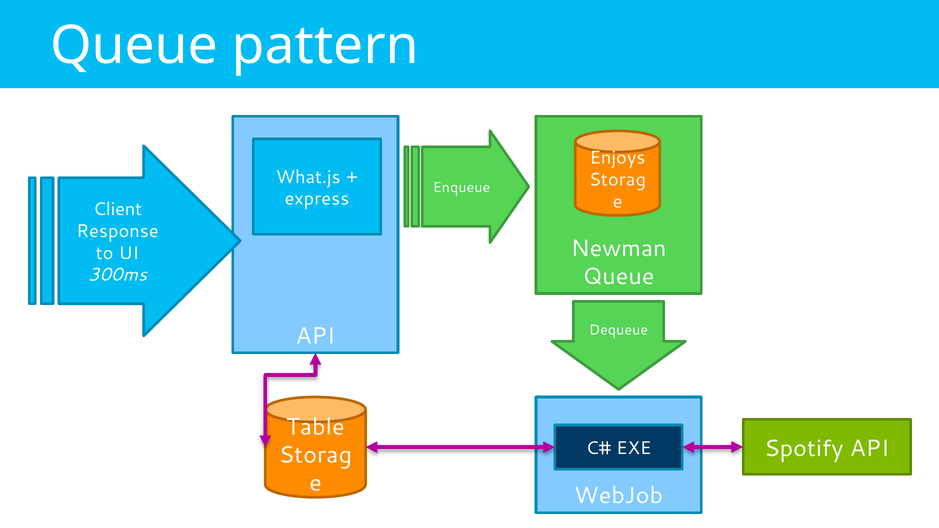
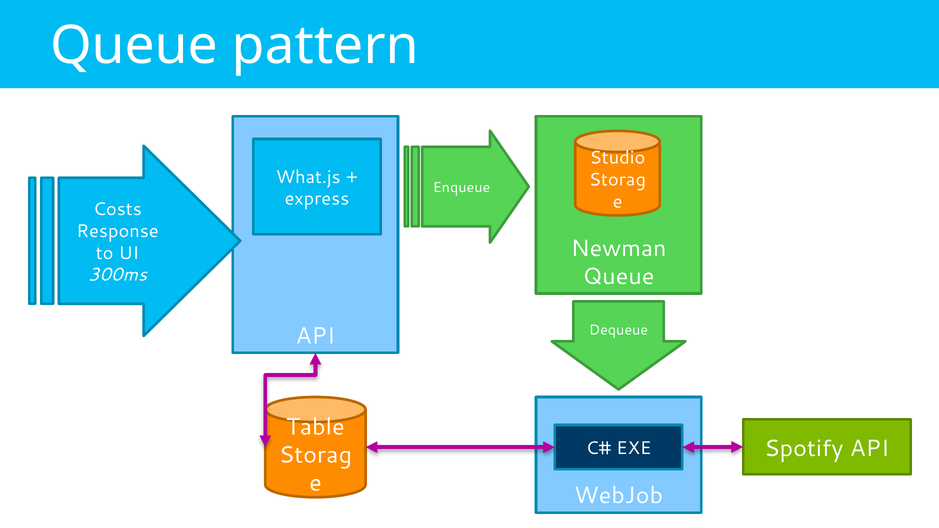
Enjoys: Enjoys -> Studio
Client: Client -> Costs
